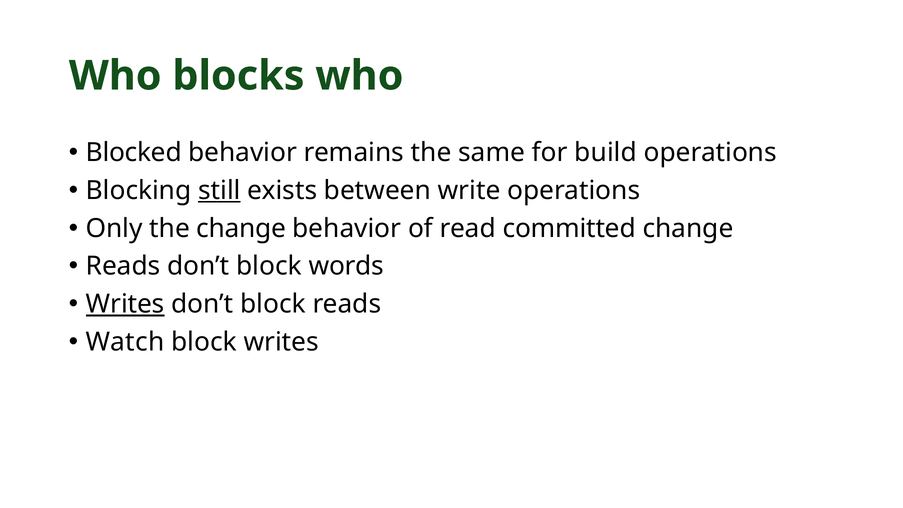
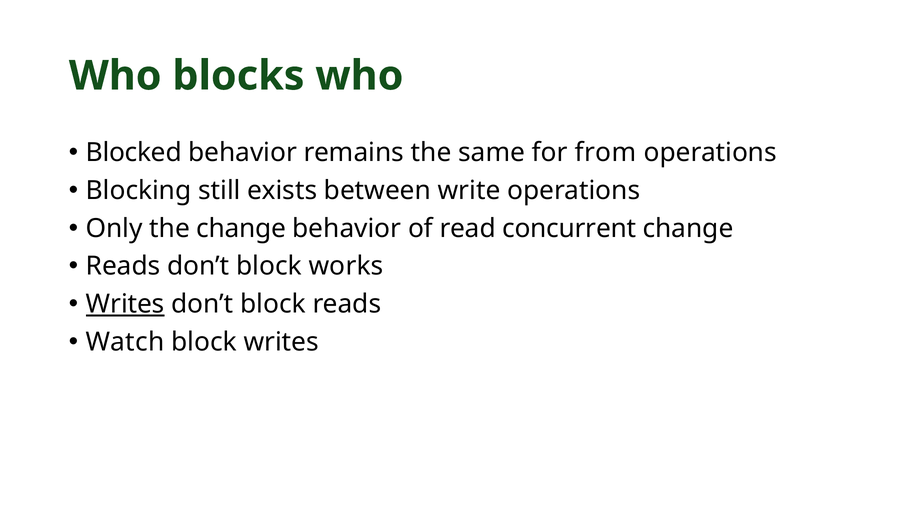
build: build -> from
still underline: present -> none
committed: committed -> concurrent
words: words -> works
